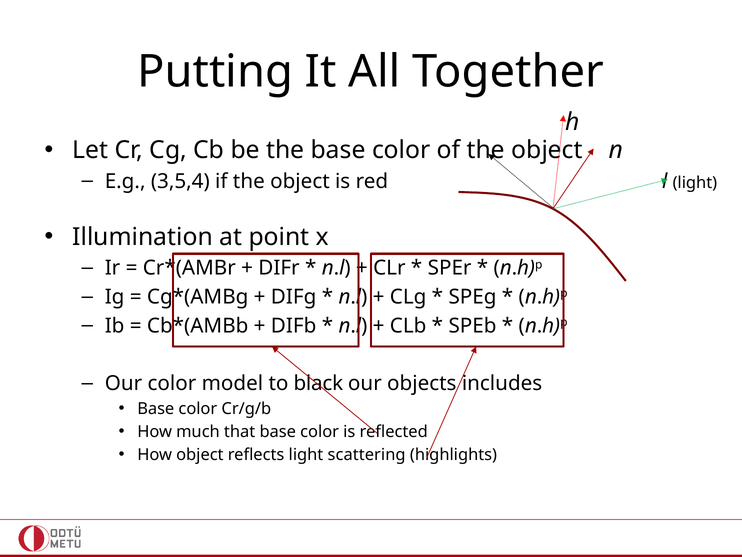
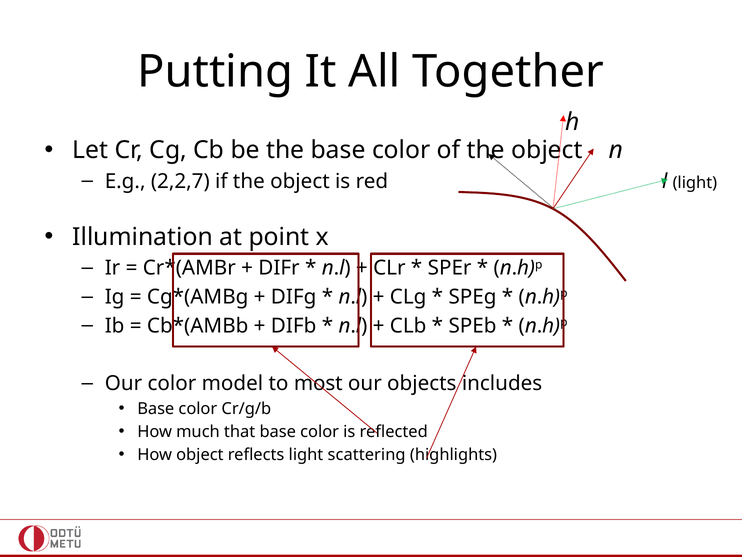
3,5,4: 3,5,4 -> 2,2,7
black: black -> most
